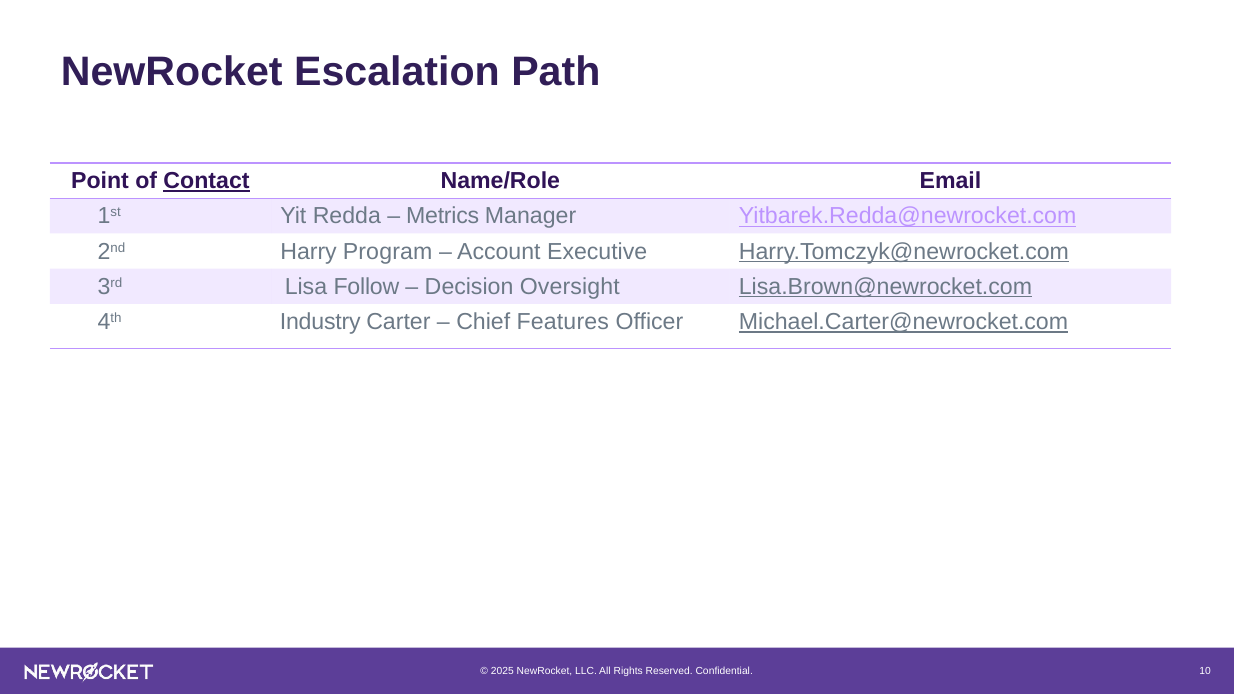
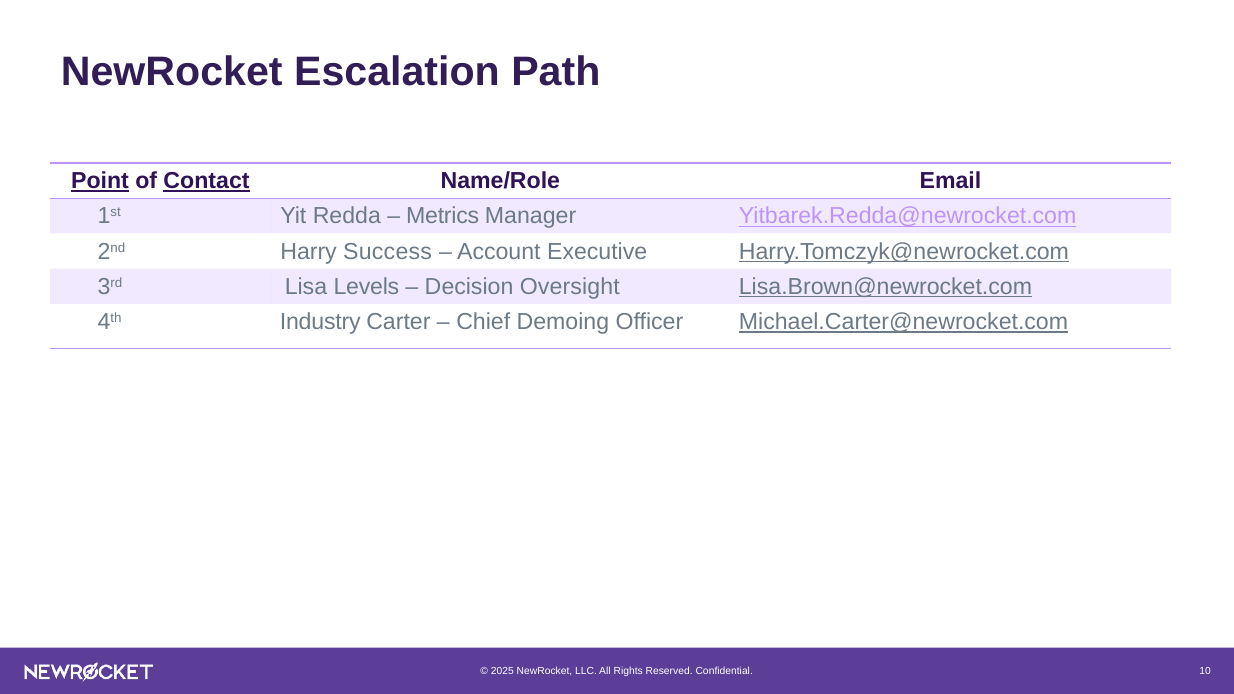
Point underline: none -> present
Program: Program -> Success
Follow: Follow -> Levels
Features: Features -> Demoing
